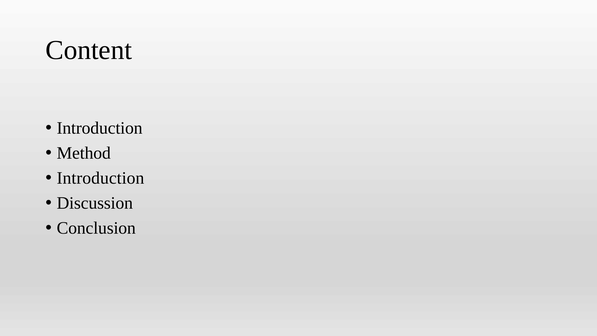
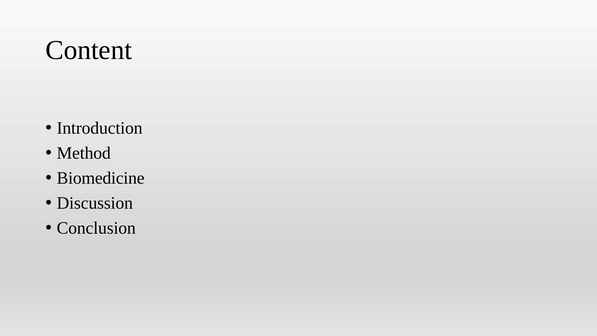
Introduction at (100, 178): Introduction -> Biomedicine
